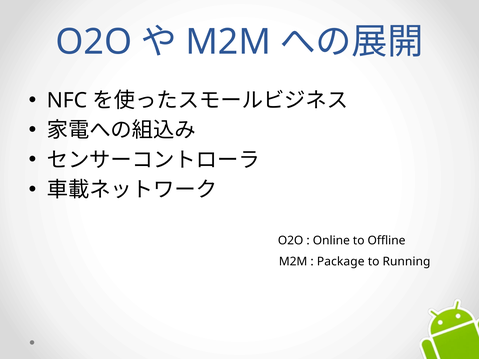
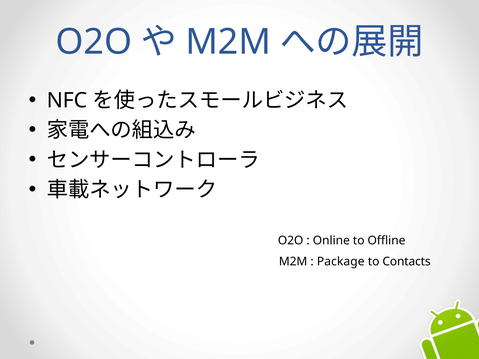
Running: Running -> Contacts
